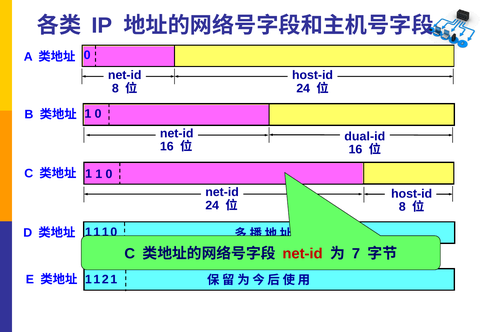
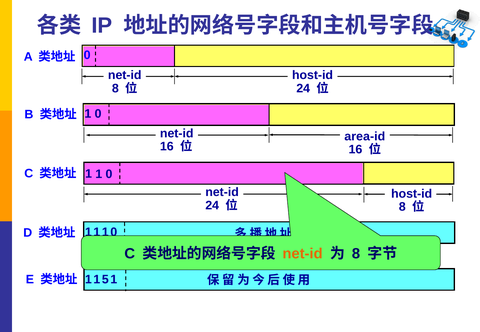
dual-id: dual-id -> area-id
net-id at (303, 254) colour: red -> orange
7 at (356, 254): 7 -> 8
2: 2 -> 5
